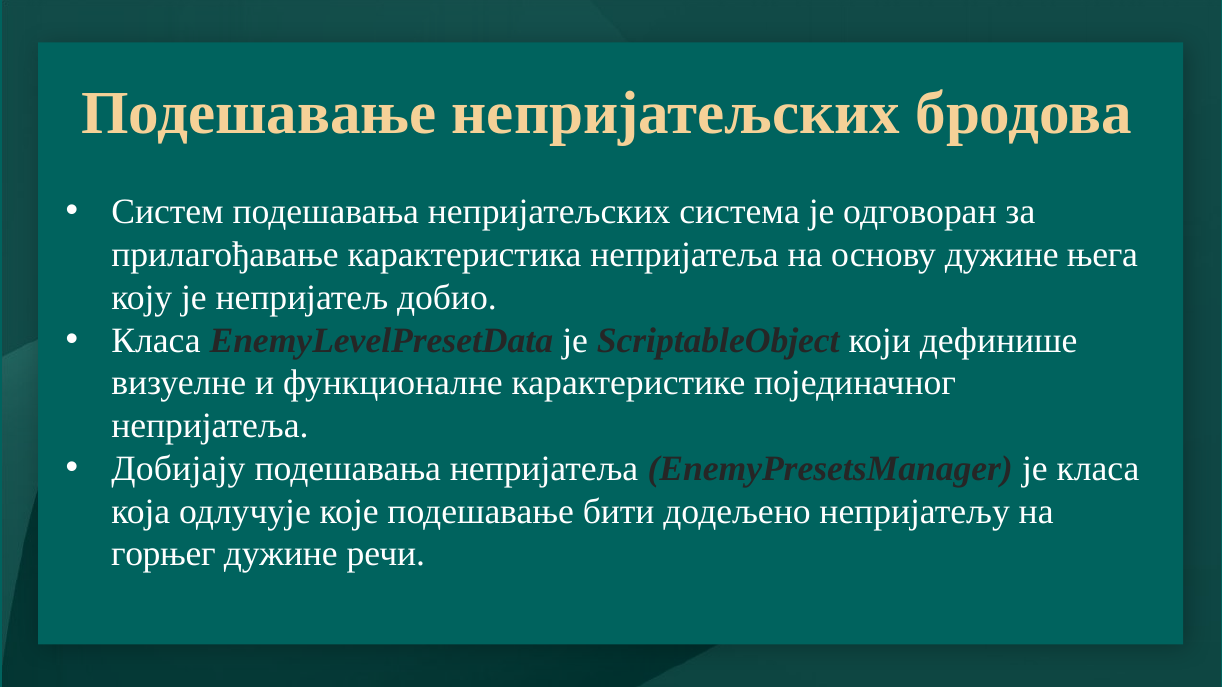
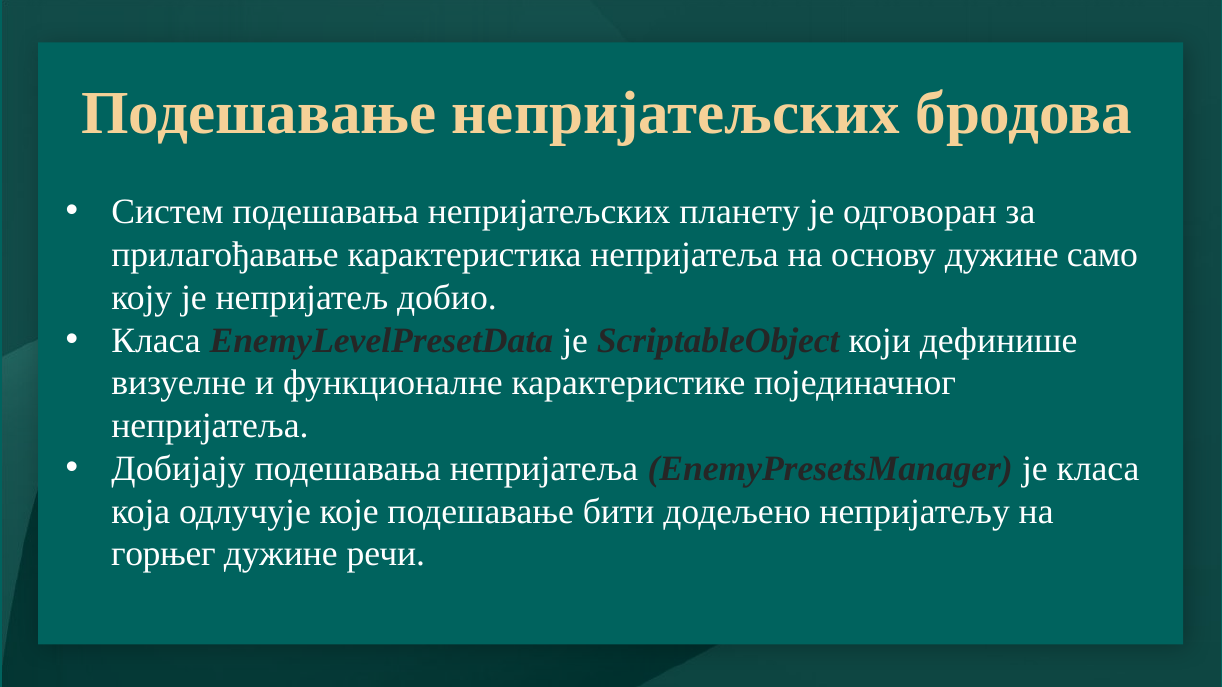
система: система -> планету
њега: њега -> само
